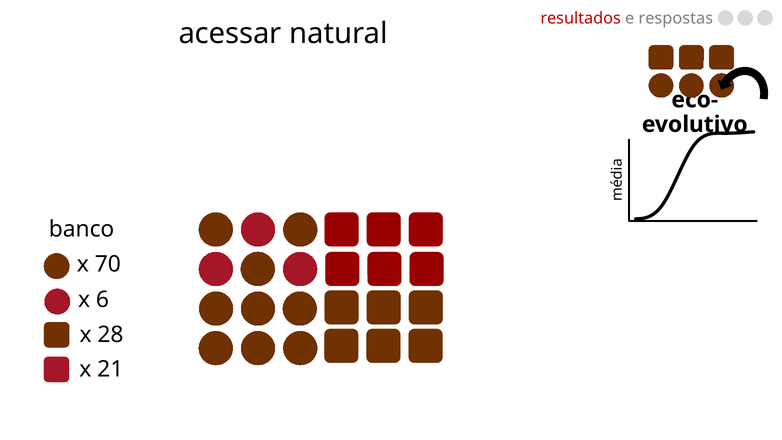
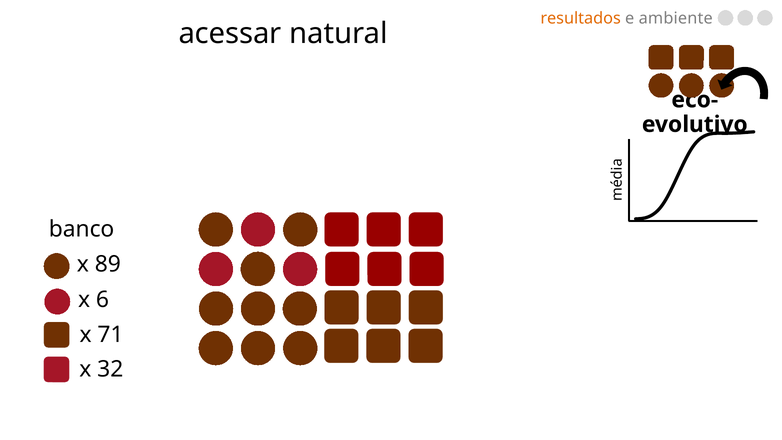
resultados colour: red -> orange
respostas: respostas -> ambiente
70: 70 -> 89
28: 28 -> 71
21: 21 -> 32
